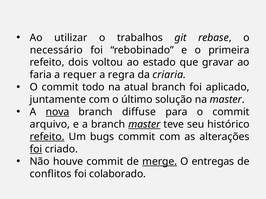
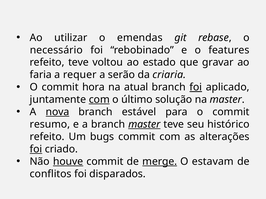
trabalhos: trabalhos -> emendas
primeira: primeira -> features
refeito dois: dois -> teve
regra: regra -> serão
todo: todo -> hora
foi at (196, 87) underline: none -> present
com at (99, 100) underline: none -> present
diffuse: diffuse -> estável
arquivo: arquivo -> resumo
refeito at (47, 137) underline: present -> none
houve underline: none -> present
entregas: entregas -> estavam
colaborado: colaborado -> disparados
